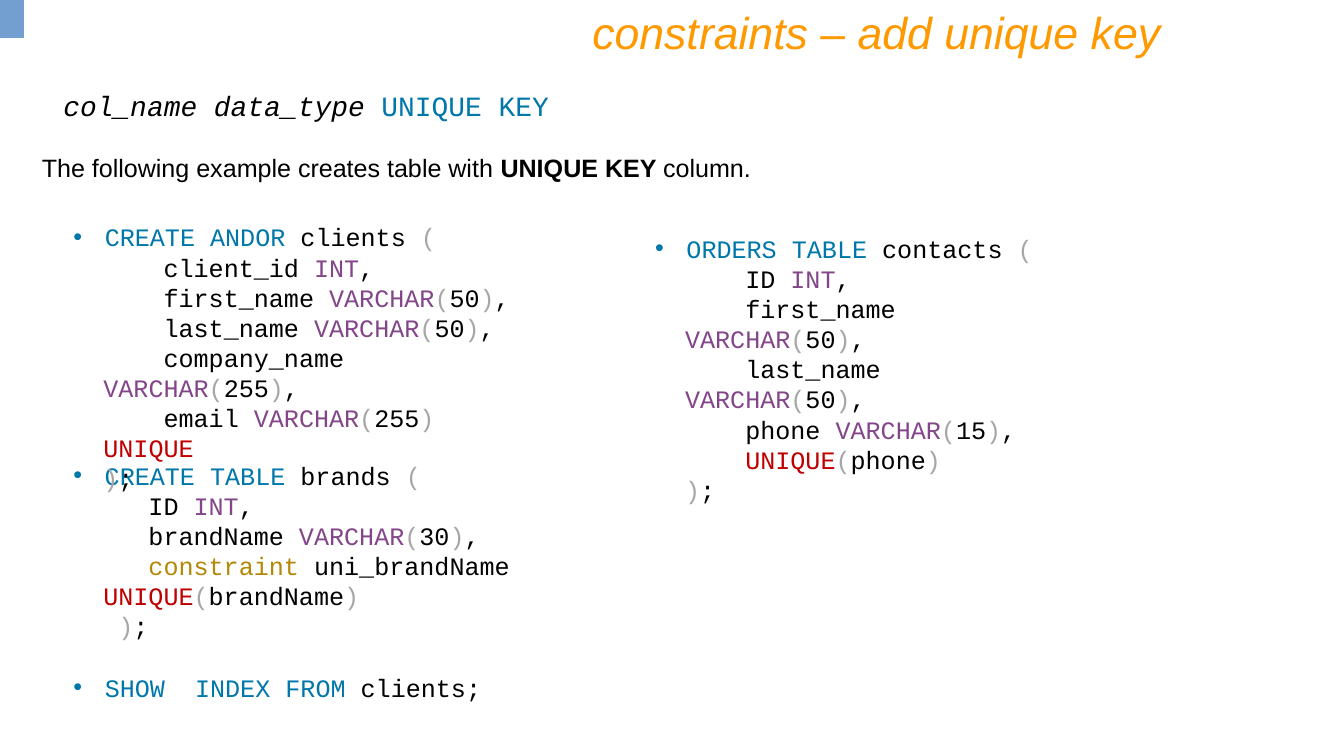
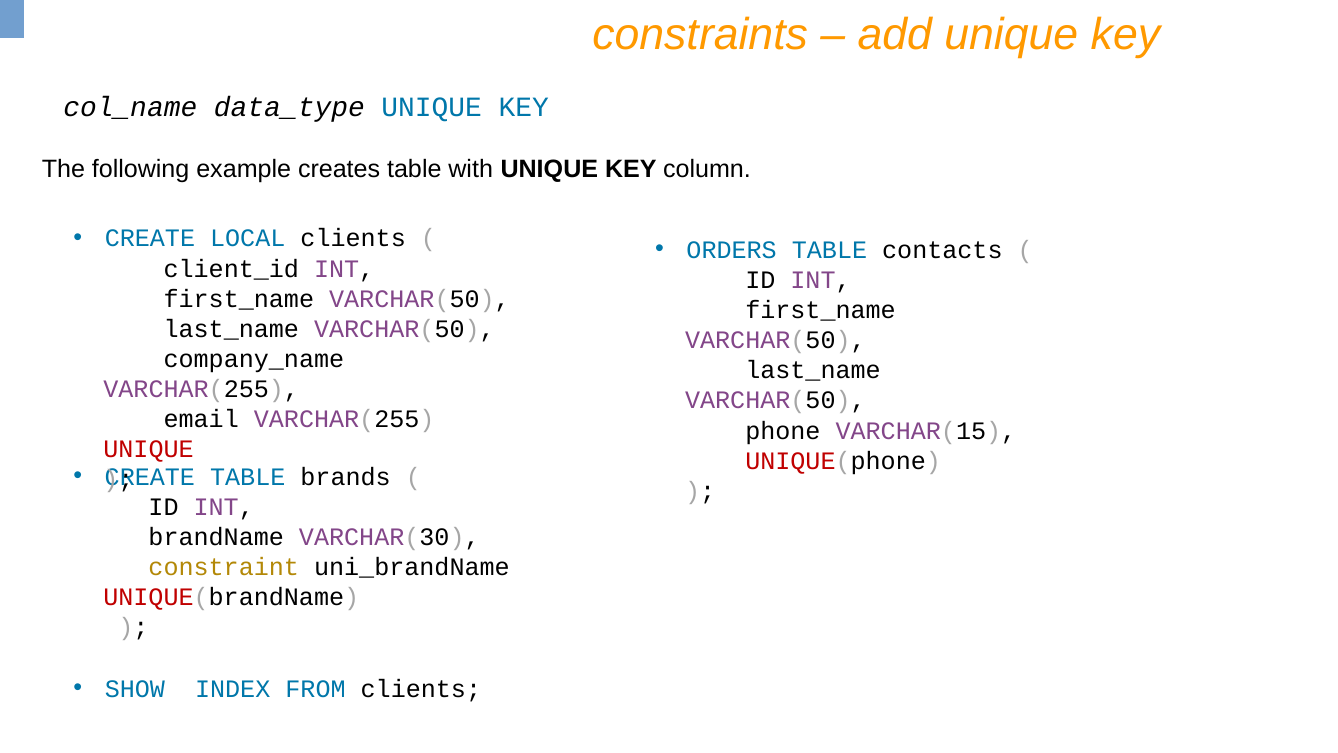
ANDOR: ANDOR -> LOCAL
